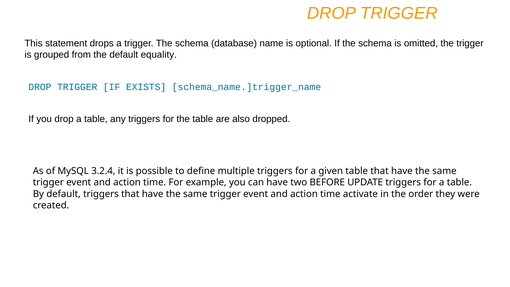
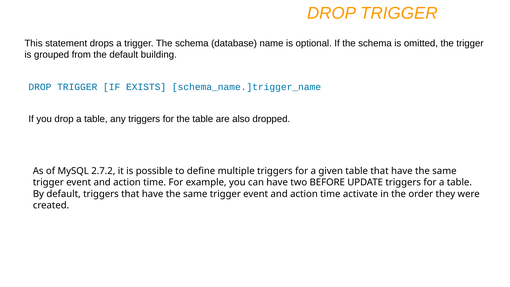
equality: equality -> building
3.2.4: 3.2.4 -> 2.7.2
